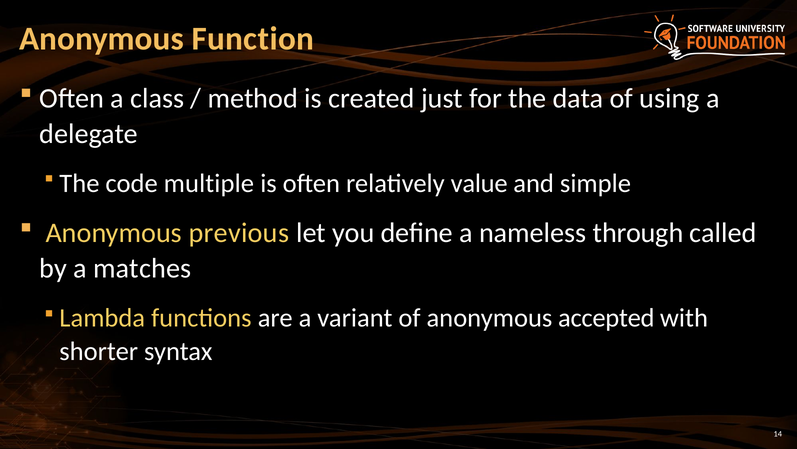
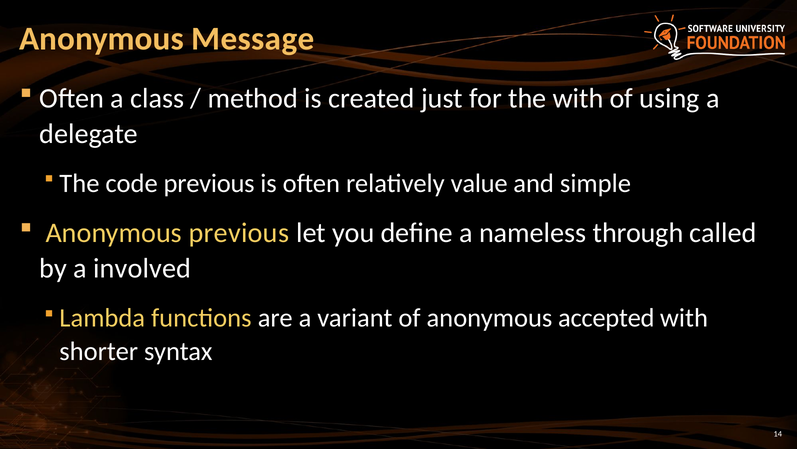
Function: Function -> Message
the data: data -> with
code multiple: multiple -> previous
matches: matches -> involved
